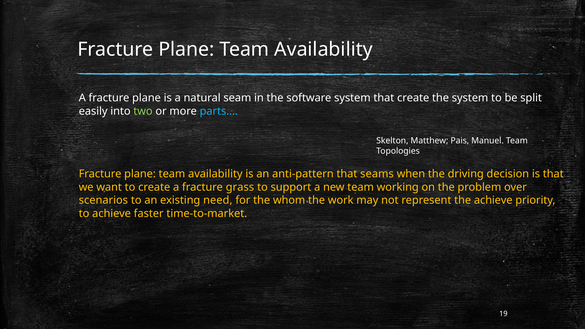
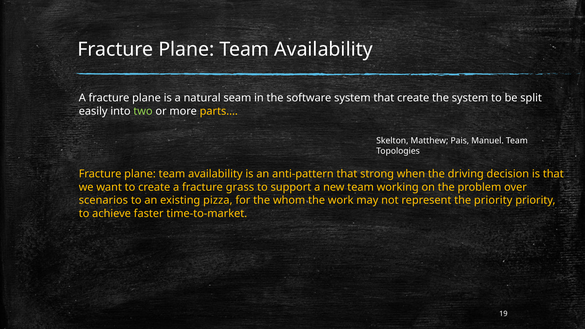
parts… colour: light blue -> yellow
seams: seams -> strong
need: need -> pizza
the achieve: achieve -> priority
